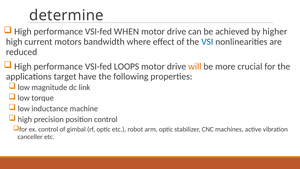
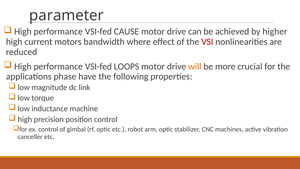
determine: determine -> parameter
WHEN: WHEN -> CAUSE
VSI colour: blue -> red
target: target -> phase
